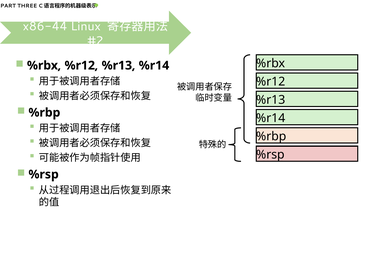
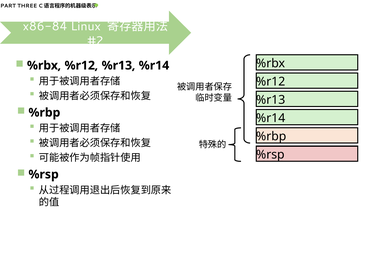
x86-44: x86-44 -> x86-84
